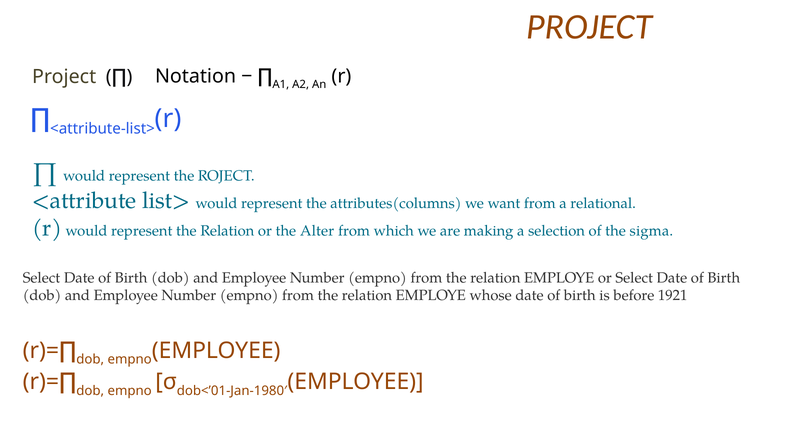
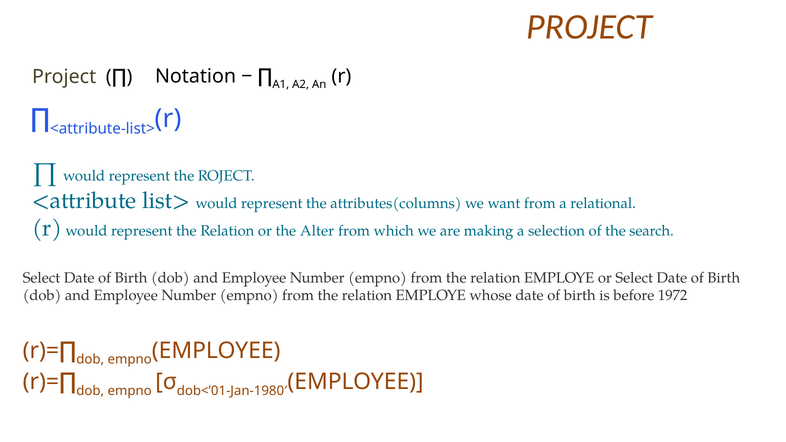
sigma: sigma -> search
1921: 1921 -> 1972
